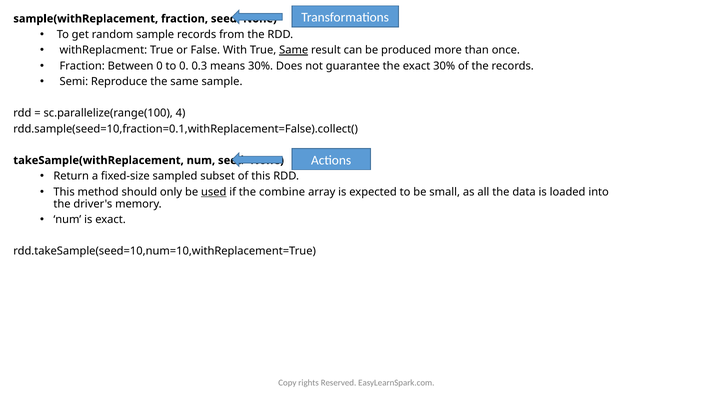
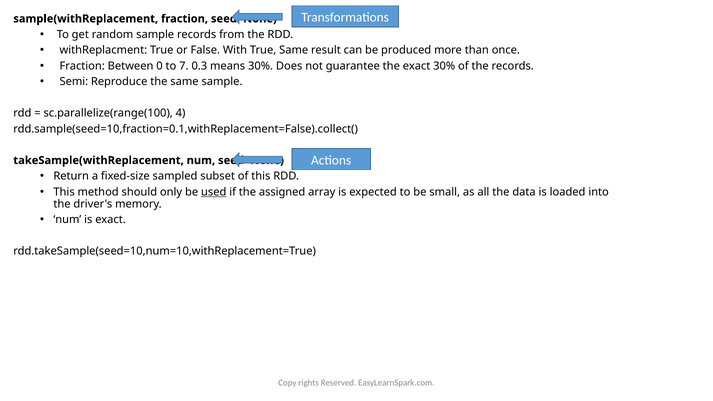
Same at (294, 50) underline: present -> none
to 0: 0 -> 7
combine: combine -> assigned
